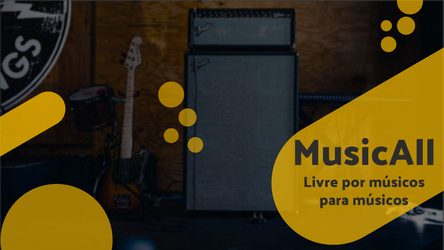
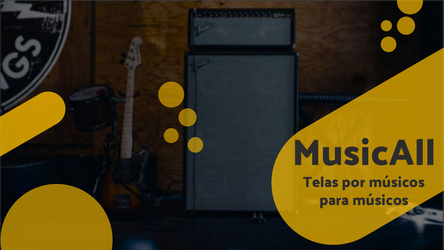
Livre: Livre -> Telas
